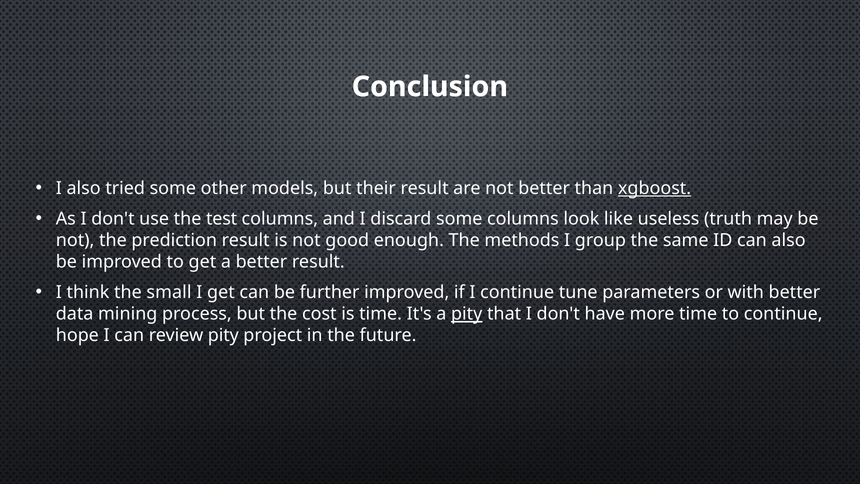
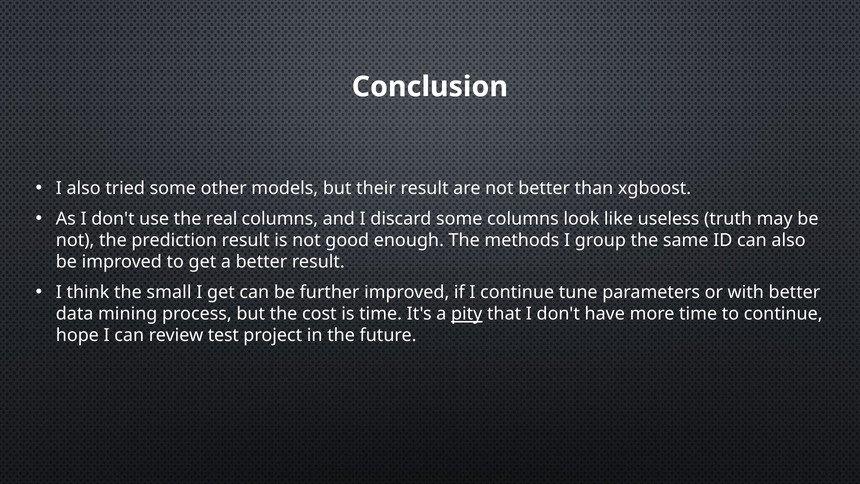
xgboost underline: present -> none
test: test -> real
review pity: pity -> test
